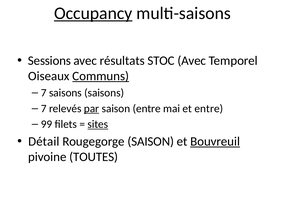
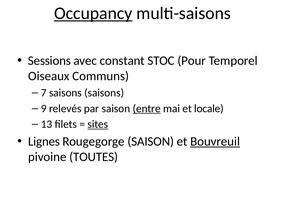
résultats: résultats -> constant
STOC Avec: Avec -> Pour
Communs underline: present -> none
7 at (44, 108): 7 -> 9
par underline: present -> none
entre at (147, 108) underline: none -> present
et entre: entre -> locale
99: 99 -> 13
Détail: Détail -> Lignes
